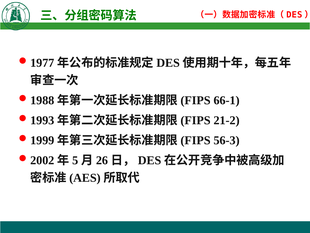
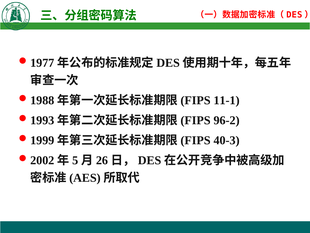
66-1: 66-1 -> 11-1
21-2: 21-2 -> 96-2
56-3: 56-3 -> 40-3
